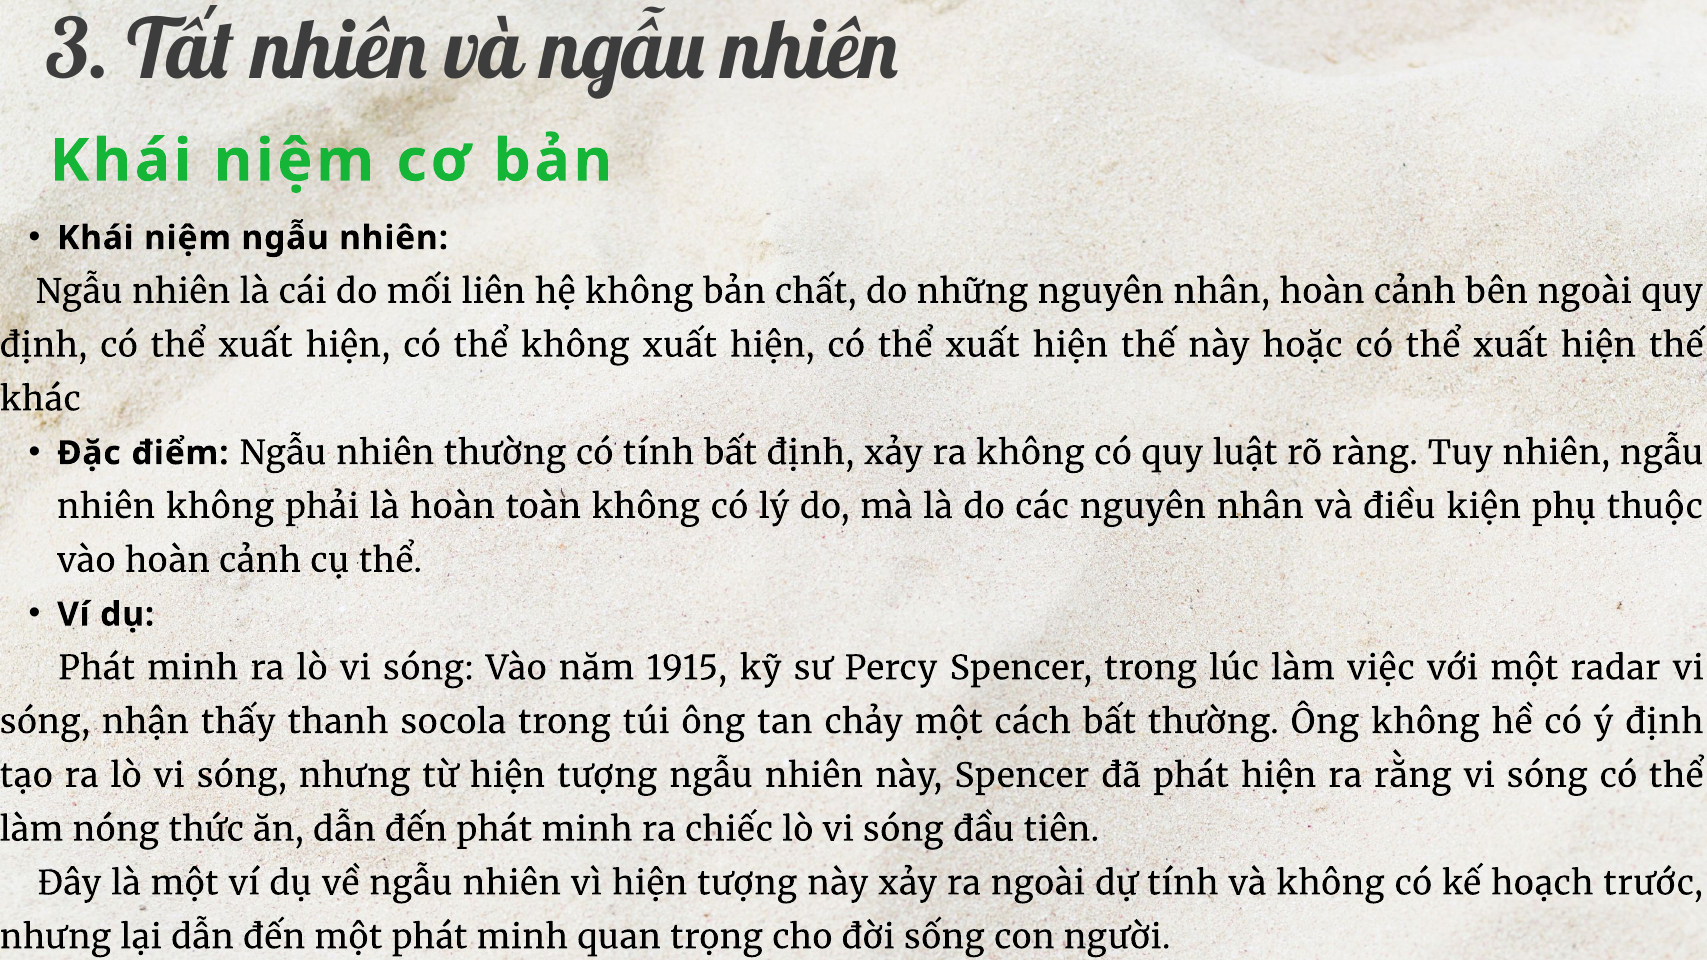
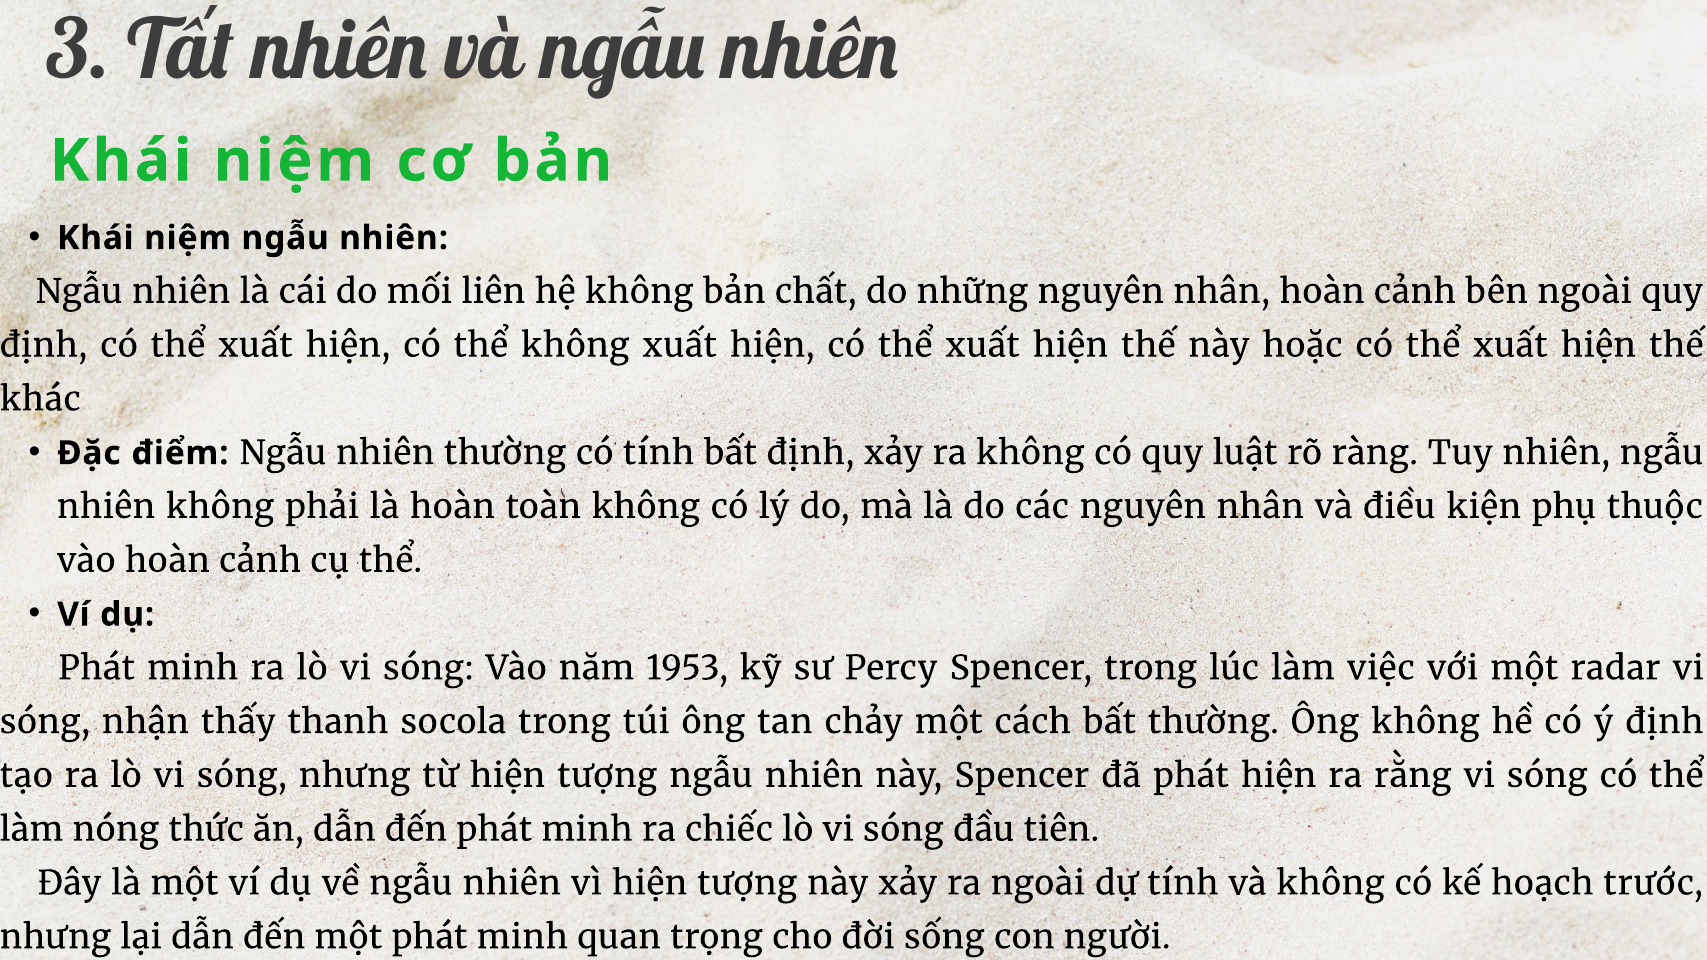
1915: 1915 -> 1953
